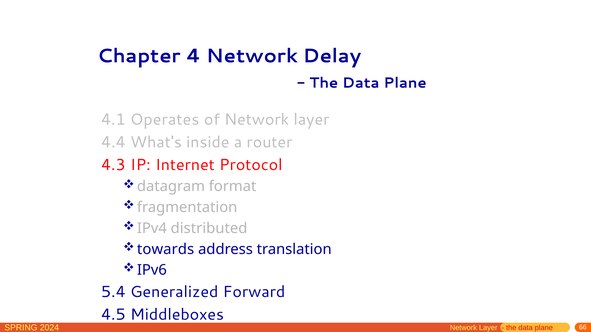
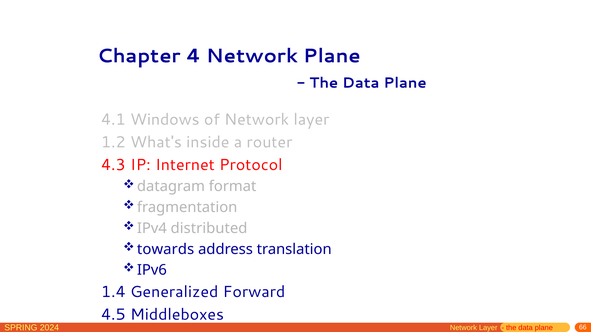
Network Delay: Delay -> Plane
Operates: Operates -> Windows
4.4: 4.4 -> 1.2
5.4: 5.4 -> 1.4
